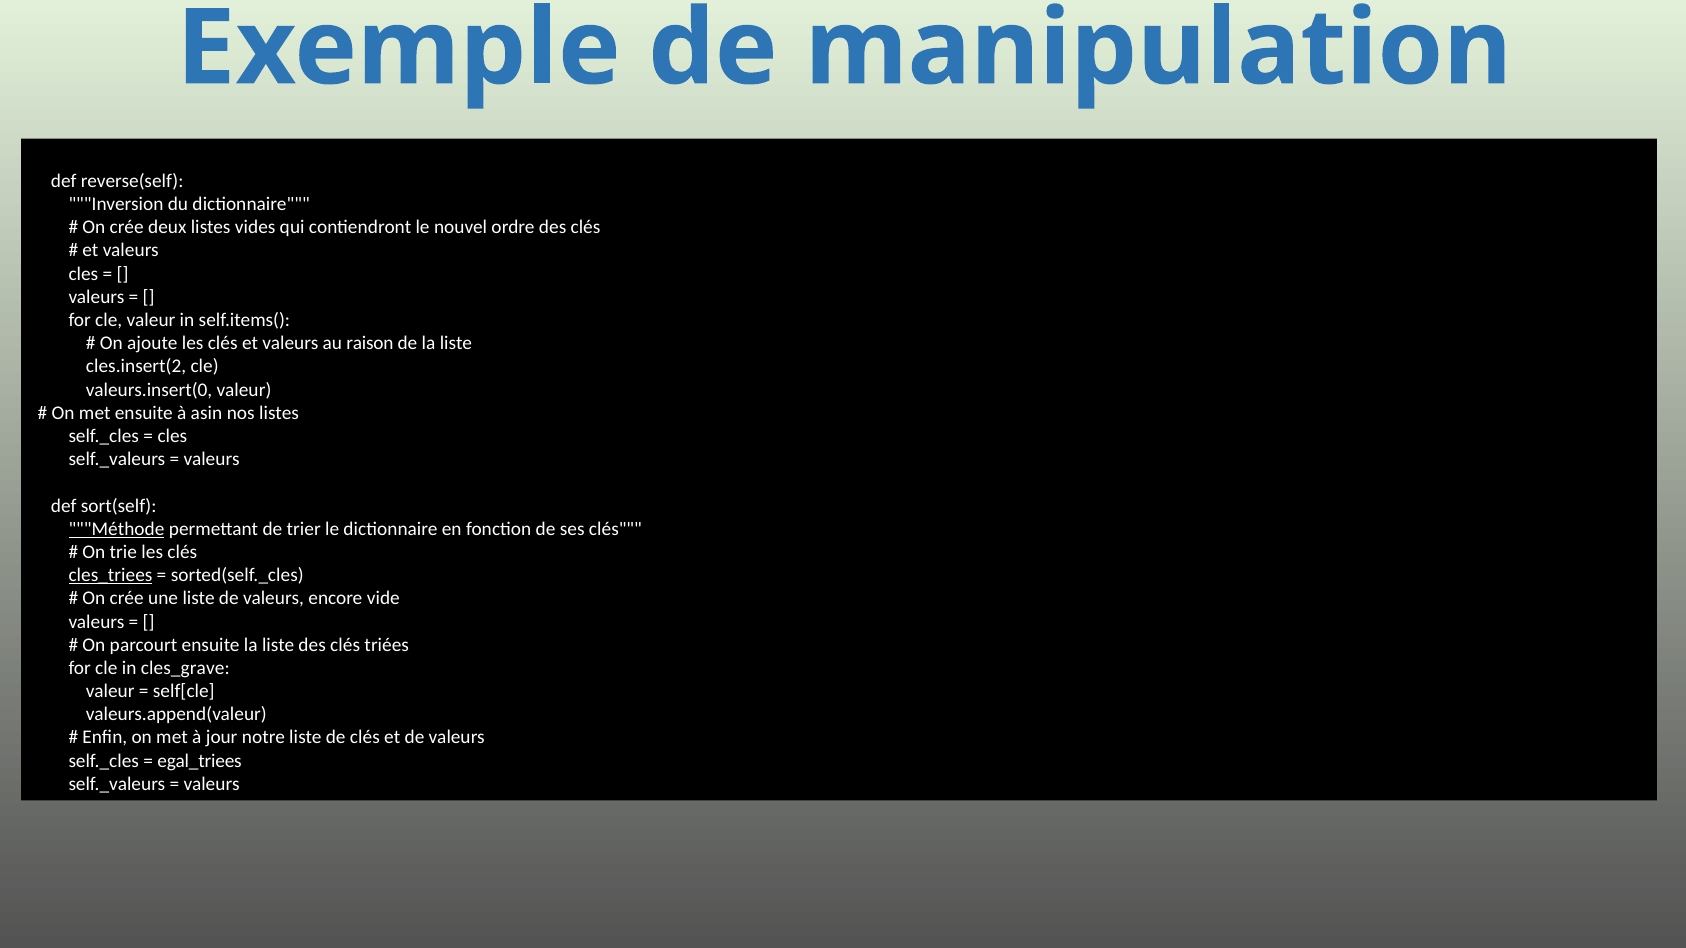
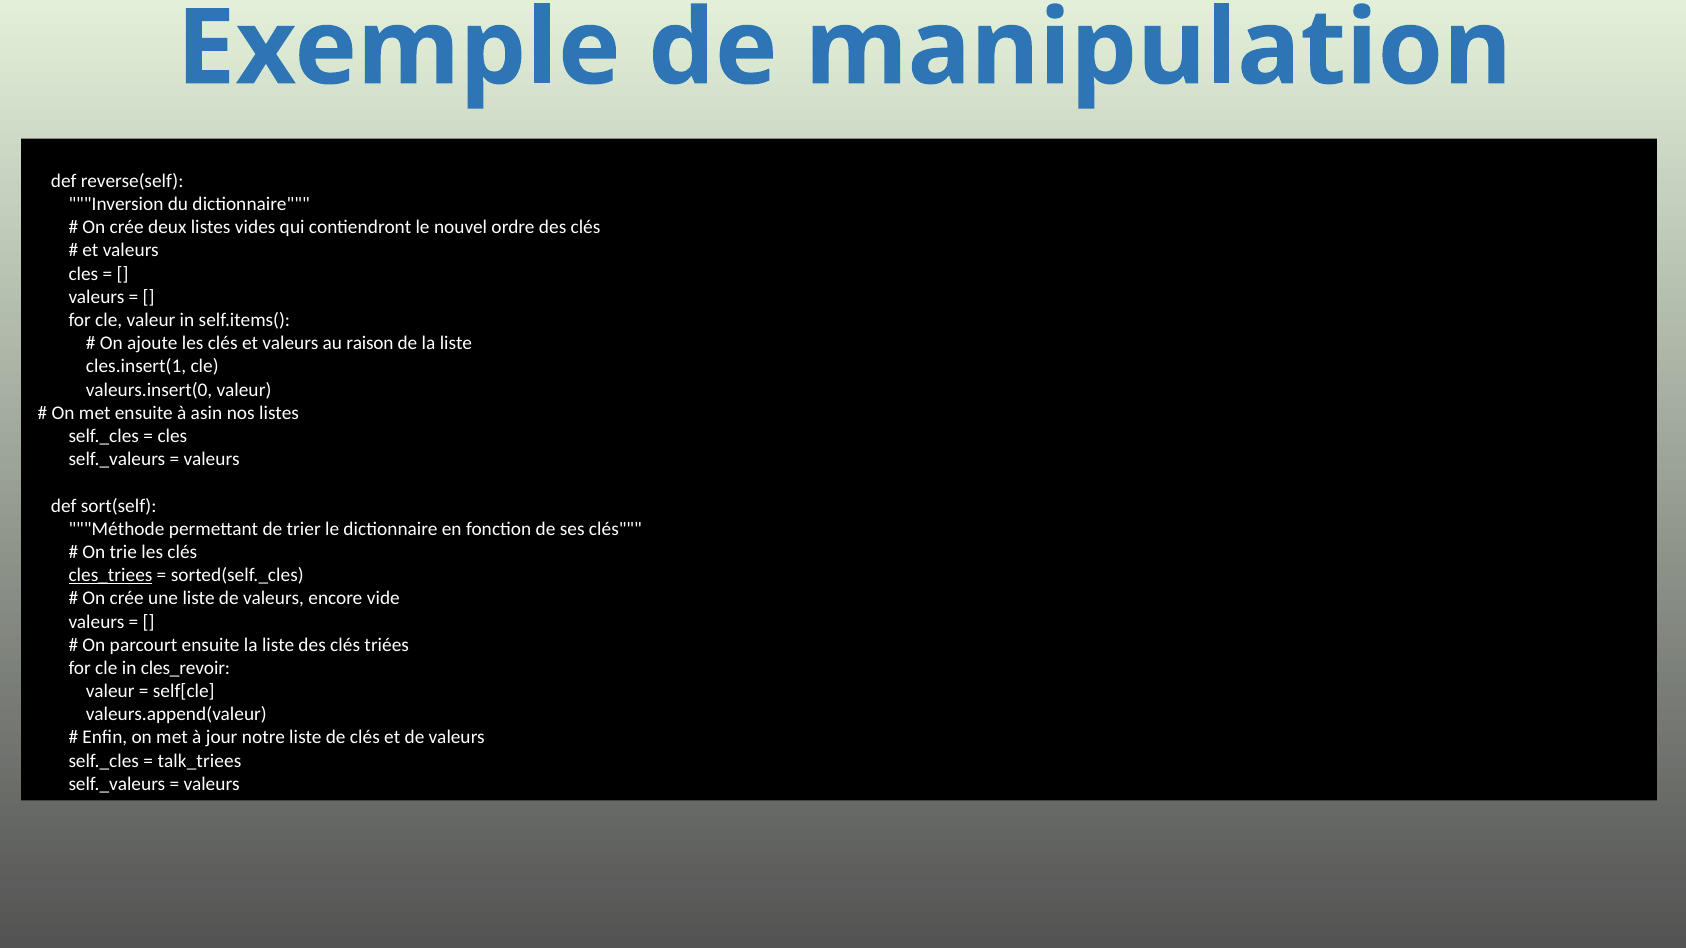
cles.insert(2: cles.insert(2 -> cles.insert(1
Méthode underline: present -> none
cles_grave: cles_grave -> cles_revoir
egal_triees: egal_triees -> talk_triees
